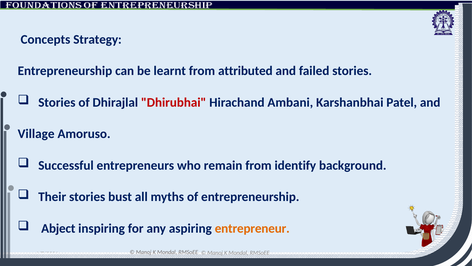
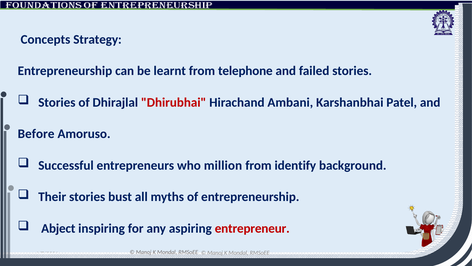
attributed: attributed -> telephone
Village: Village -> Before
remain: remain -> million
entrepreneur colour: orange -> red
